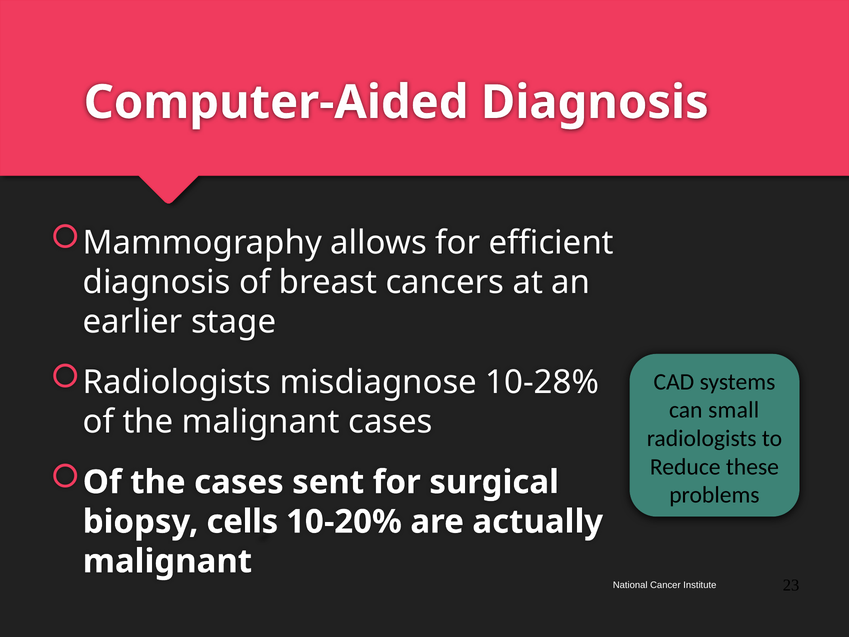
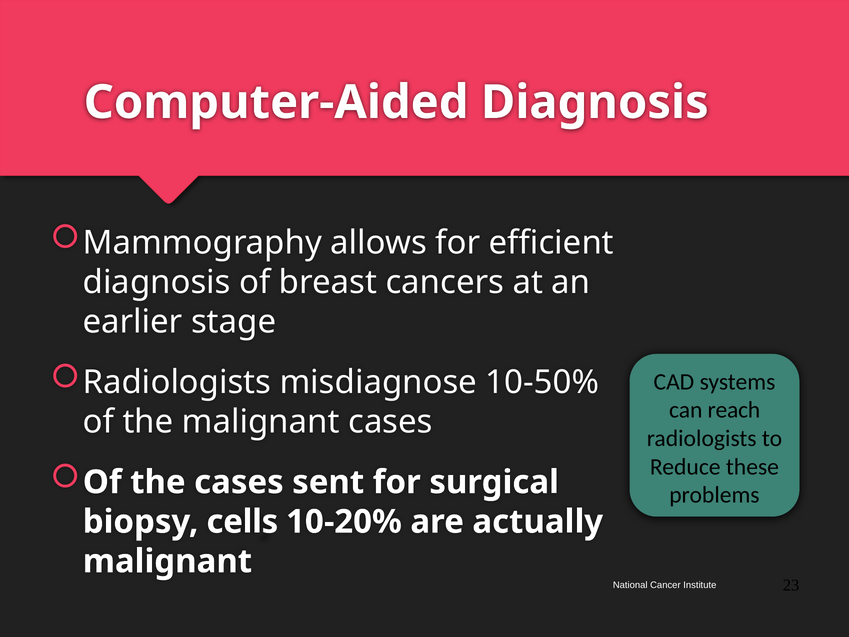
10-28%: 10-28% -> 10-50%
small: small -> reach
